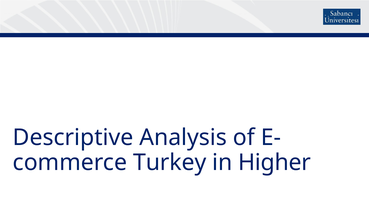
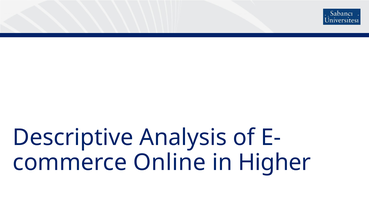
Turkey: Turkey -> Online
